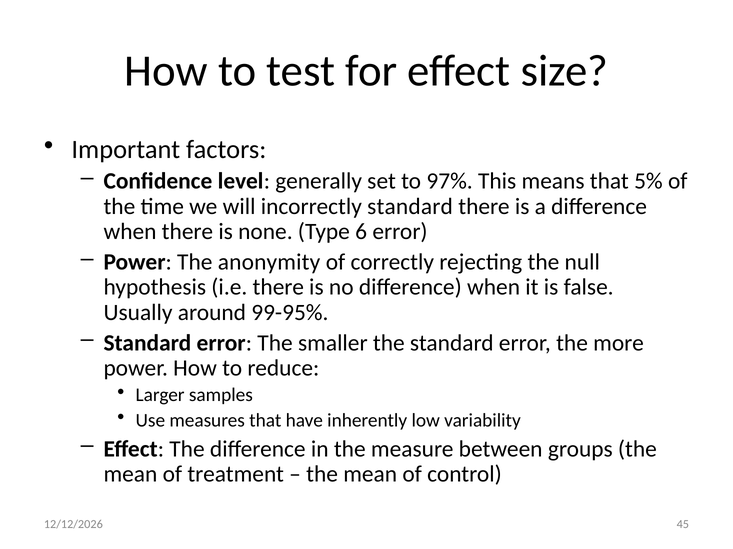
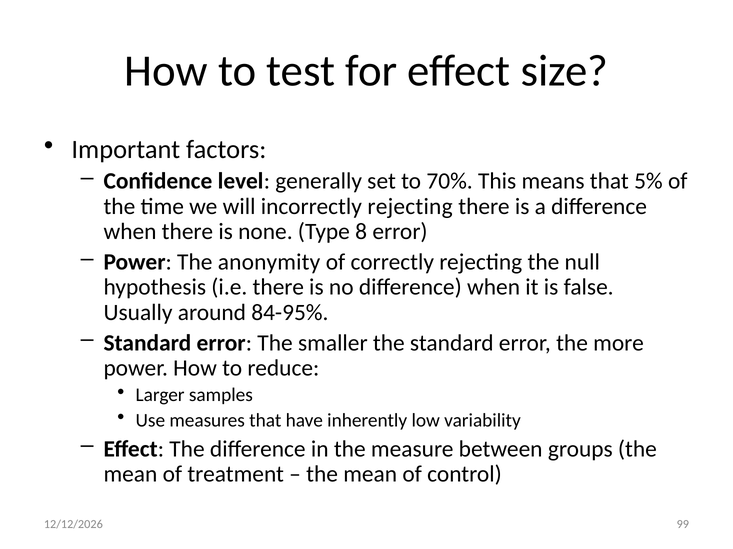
97%: 97% -> 70%
incorrectly standard: standard -> rejecting
6: 6 -> 8
99-95%: 99-95% -> 84-95%
45: 45 -> 99
